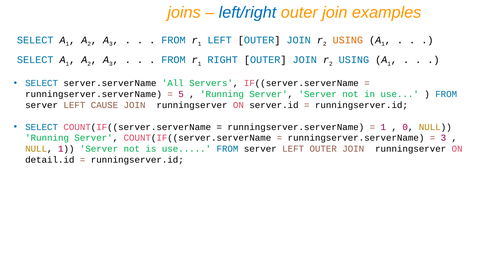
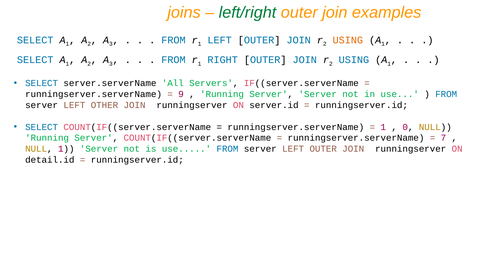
left/right colour: blue -> green
5: 5 -> 9
CAUSE: CAUSE -> OTHER
3 at (443, 138): 3 -> 7
